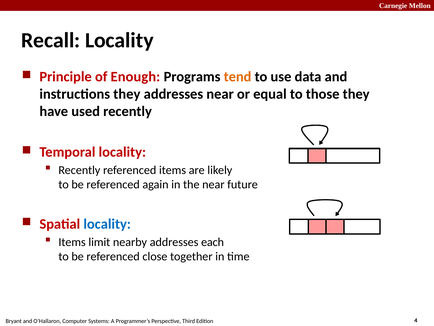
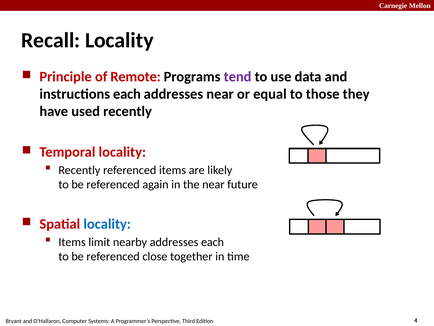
Enough: Enough -> Remote
tend colour: orange -> purple
instructions they: they -> each
